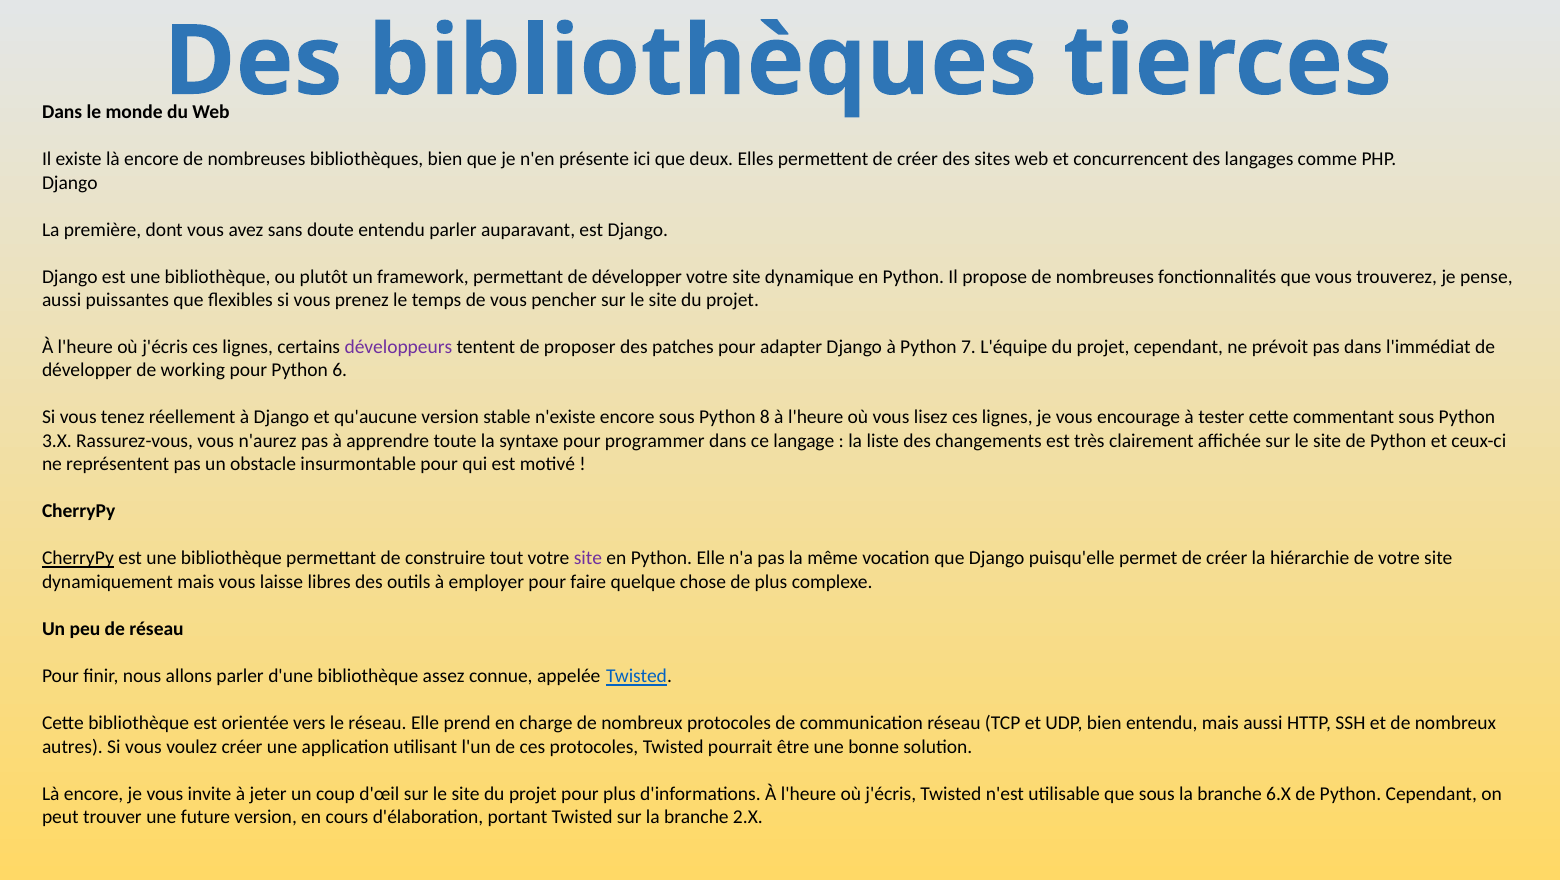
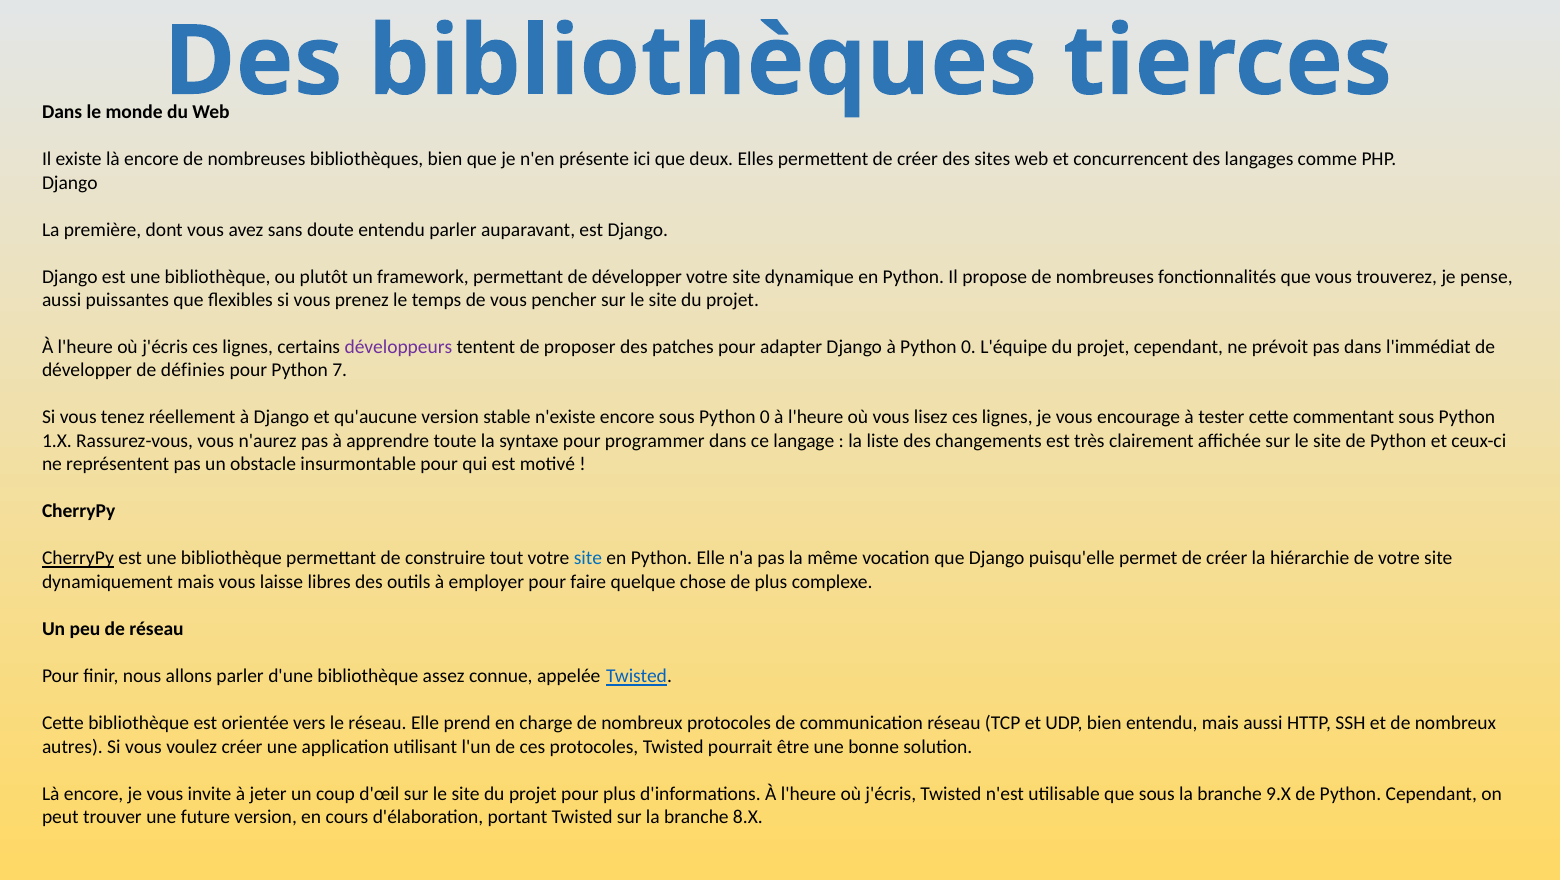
à Python 7: 7 -> 0
working: working -> définies
6: 6 -> 7
sous Python 8: 8 -> 0
3.X: 3.X -> 1.X
site at (588, 558) colour: purple -> blue
6.X: 6.X -> 9.X
2.X: 2.X -> 8.X
